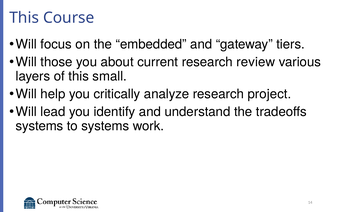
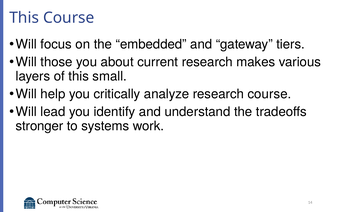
review: review -> makes
research project: project -> course
systems at (39, 126): systems -> stronger
